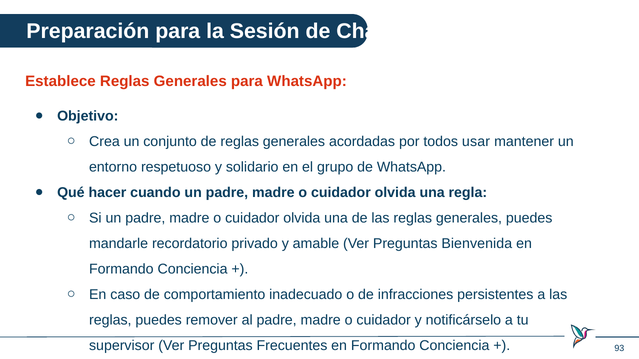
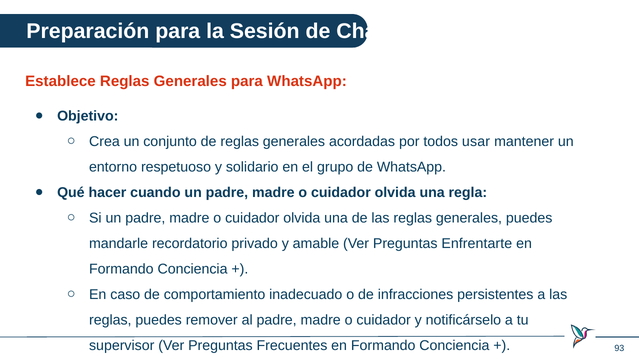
Bienvenida: Bienvenida -> Enfrentarte
